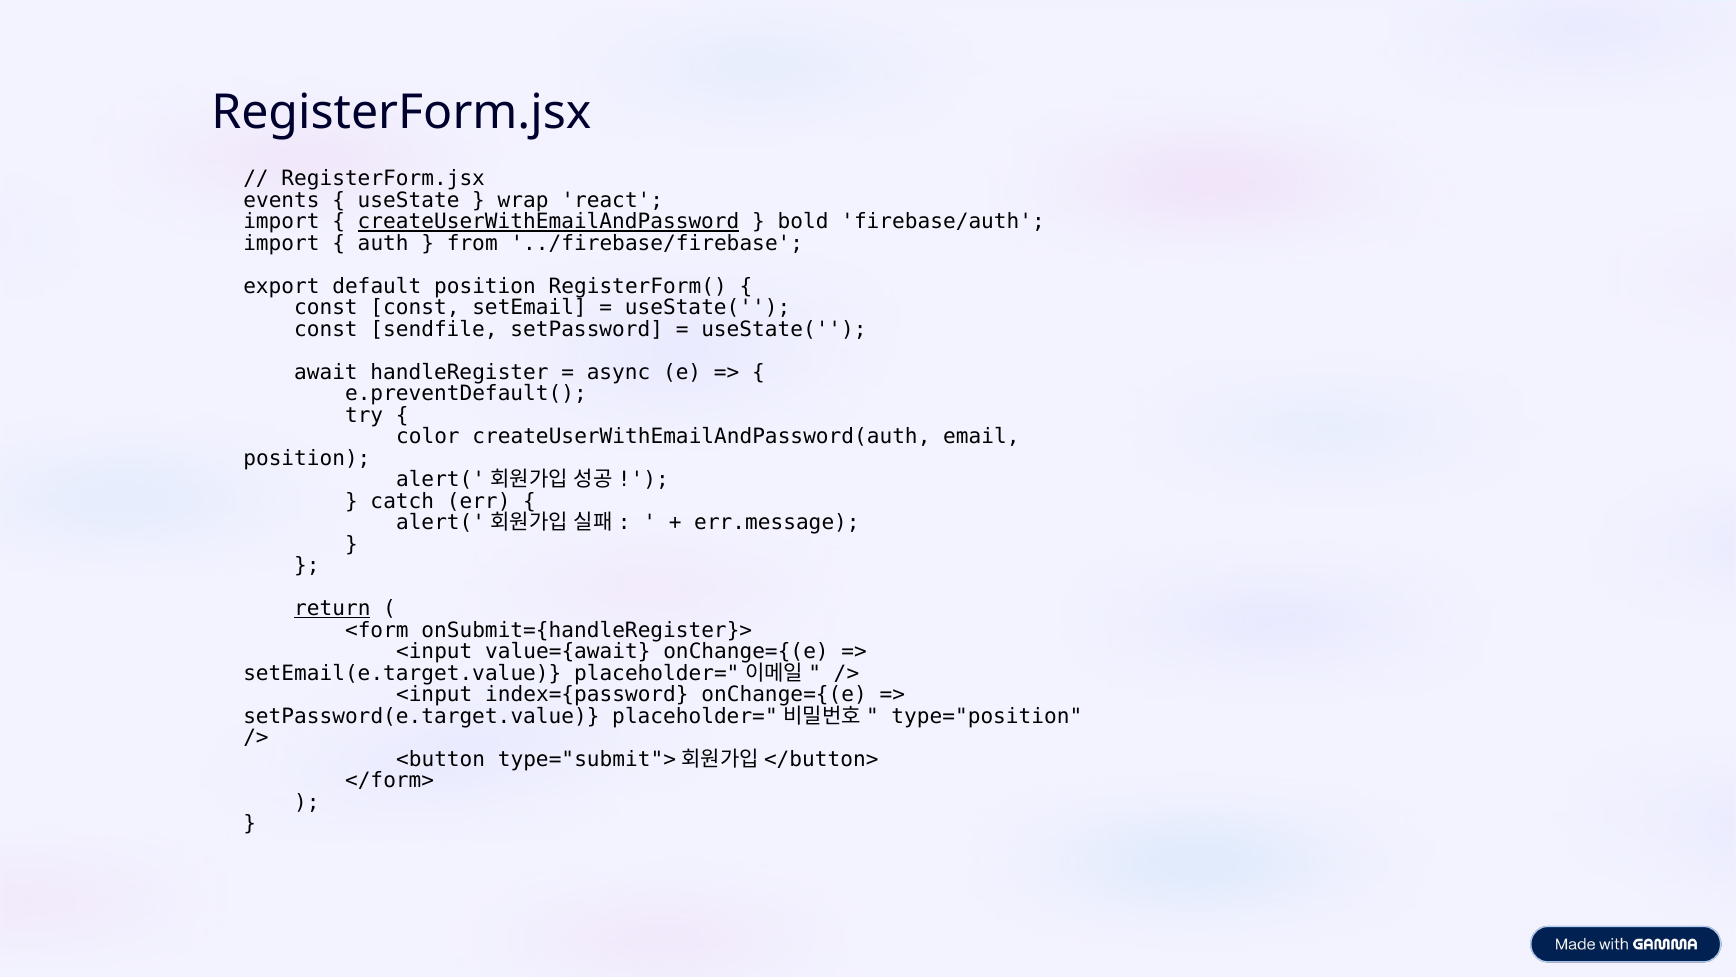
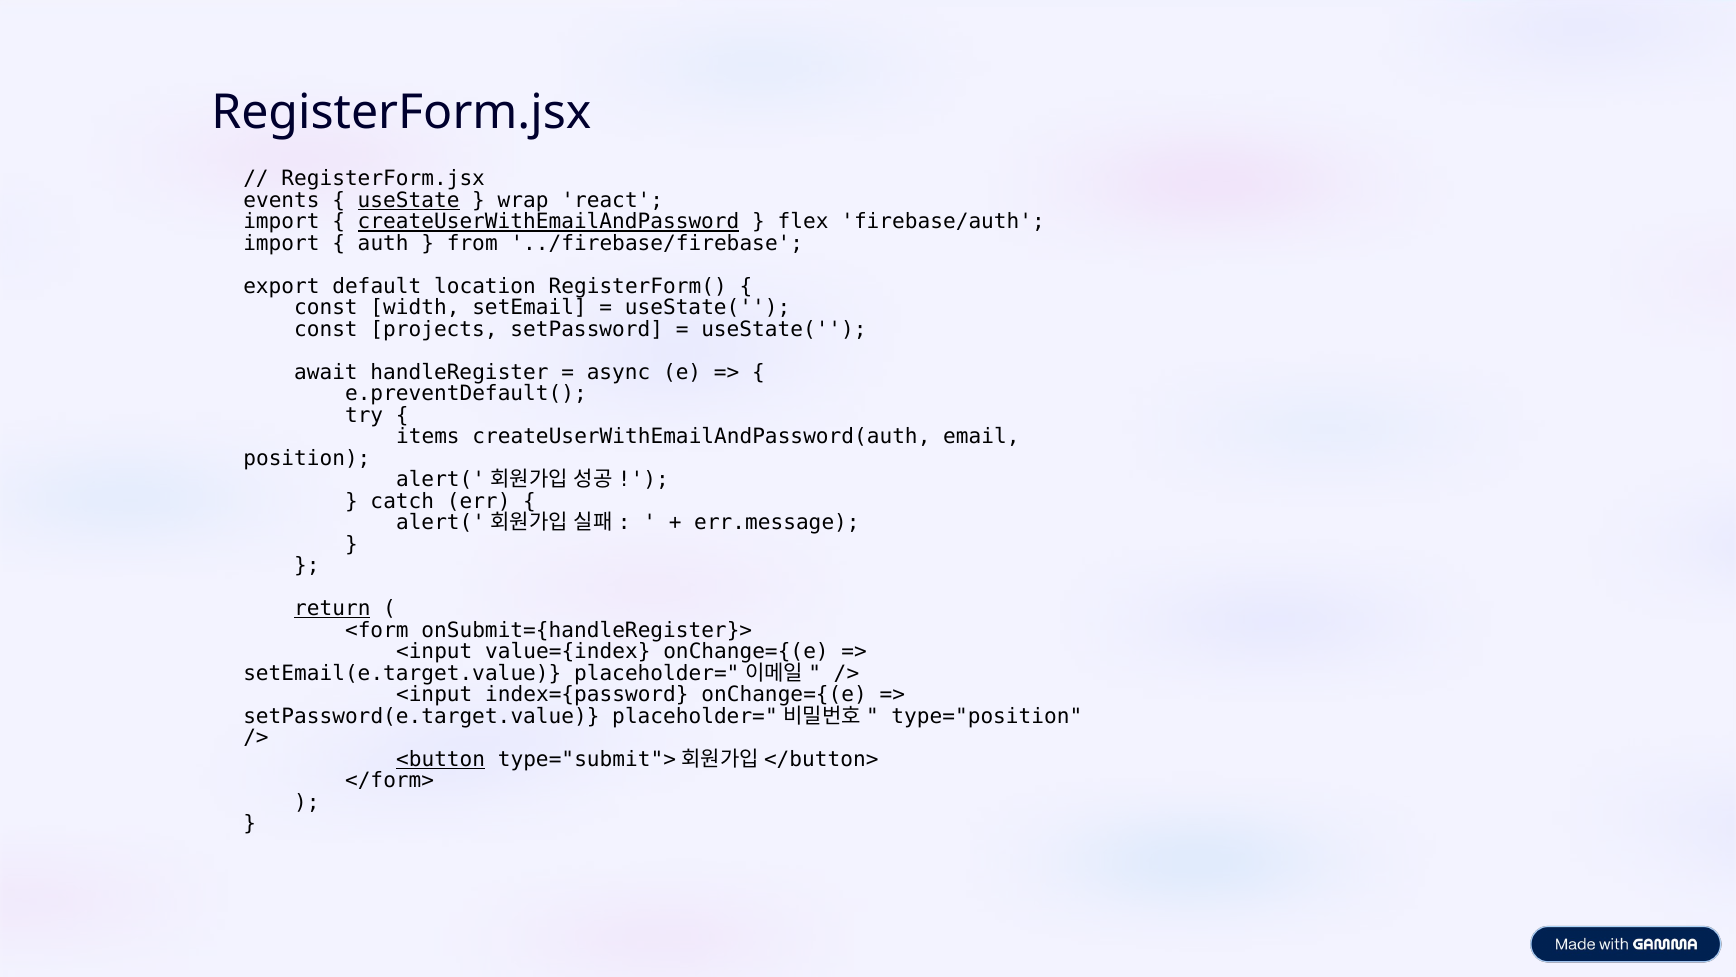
useState underline: none -> present
bold: bold -> flex
default position: position -> location
const const: const -> width
sendfile: sendfile -> projects
color: color -> items
value={await: value={await -> value={index
<button underline: none -> present
